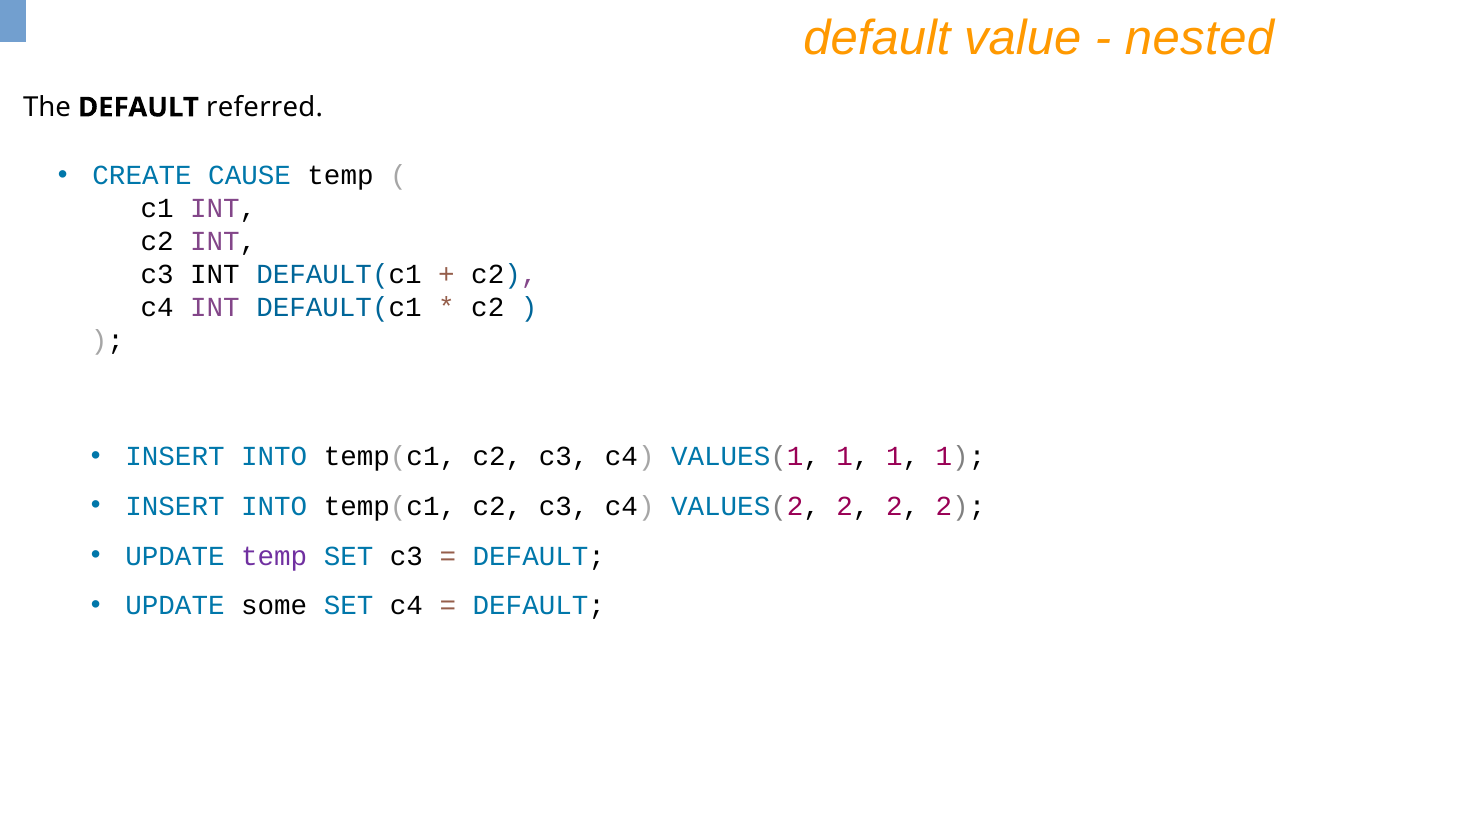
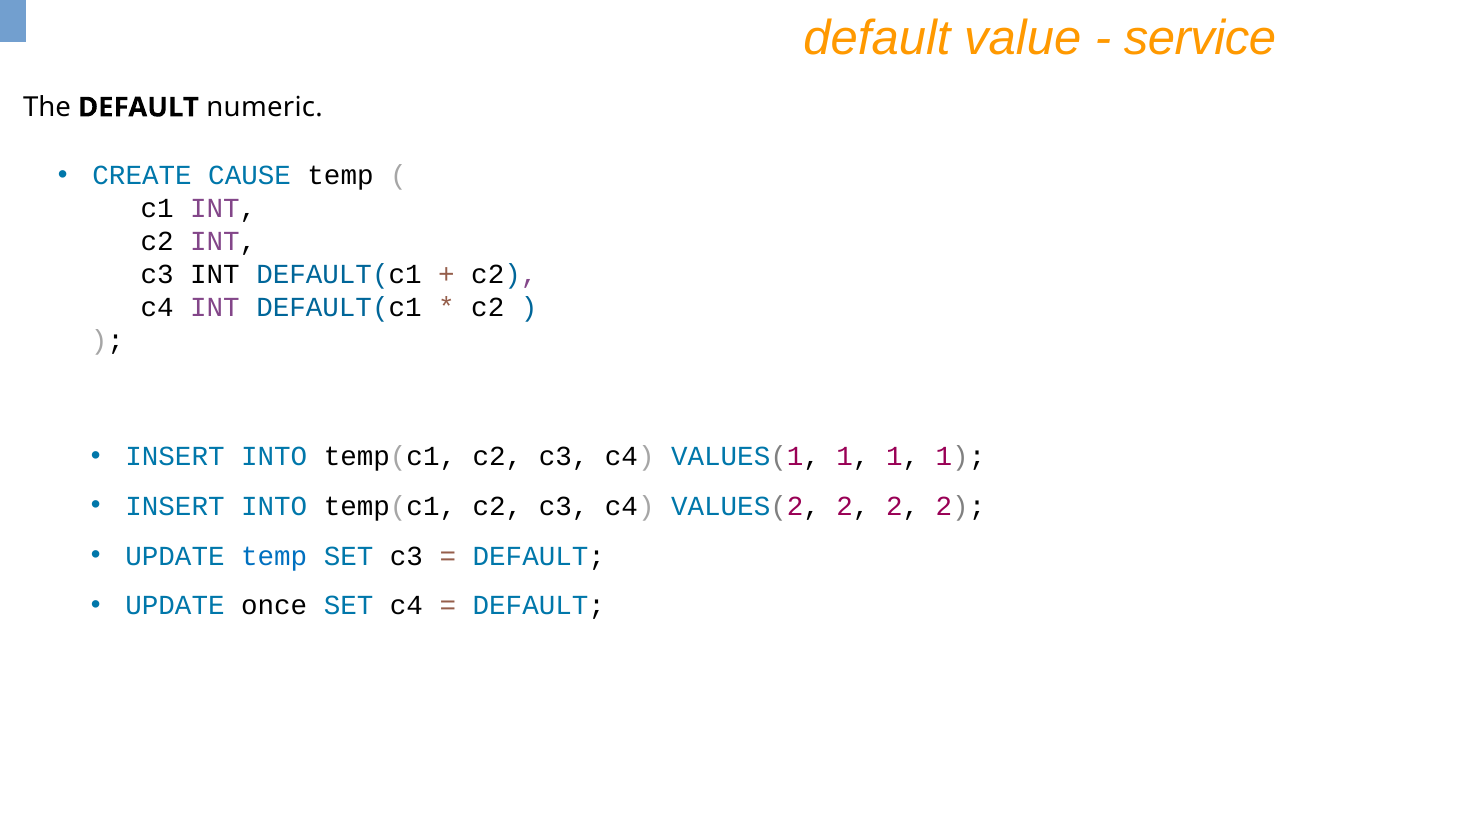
nested: nested -> service
referred: referred -> numeric
temp at (274, 556) colour: purple -> blue
some: some -> once
